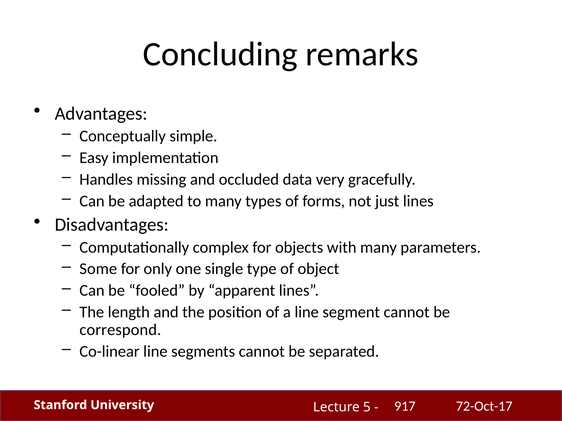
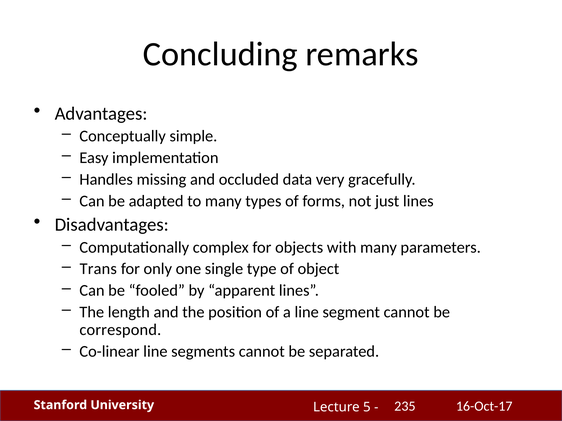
Some: Some -> Trans
72-Oct-17: 72-Oct-17 -> 16-Oct-17
917: 917 -> 235
